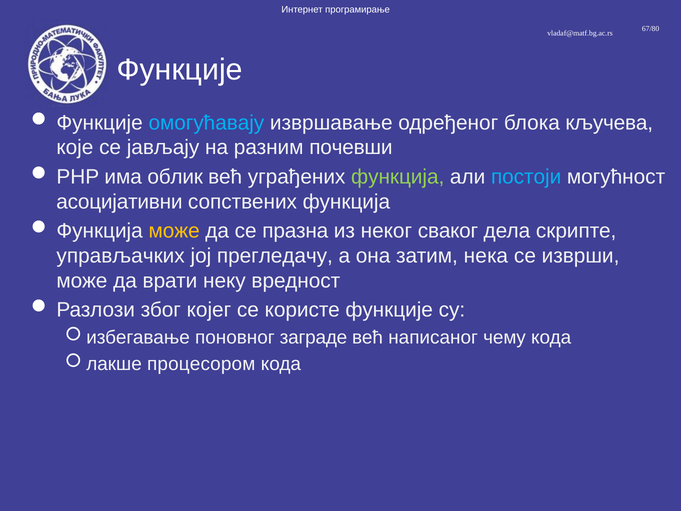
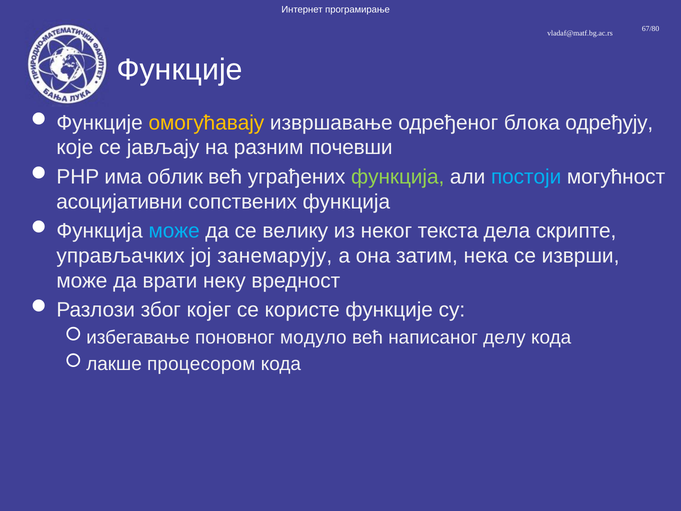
омогућавају colour: light blue -> yellow
кључева: кључева -> одређују
може at (174, 231) colour: yellow -> light blue
празна: празна -> велику
сваког: сваког -> текста
прегледачу: прегледачу -> занемарују
заграде: заграде -> модуло
чему: чему -> делу
